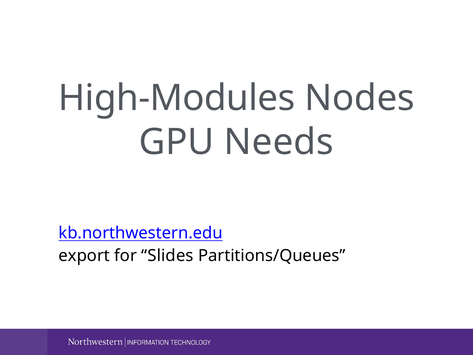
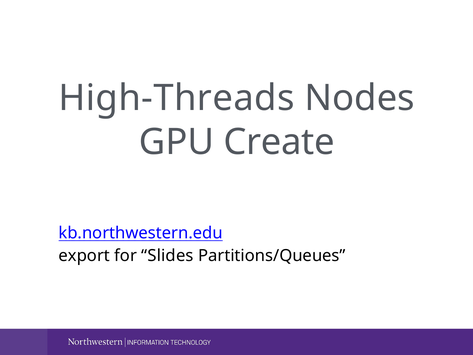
High-Modules: High-Modules -> High-Threads
Needs: Needs -> Create
